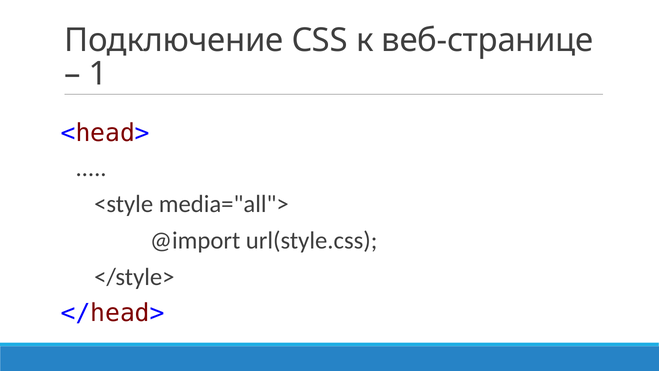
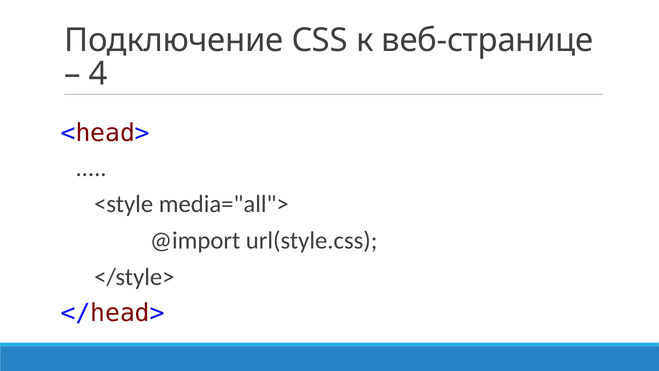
1: 1 -> 4
